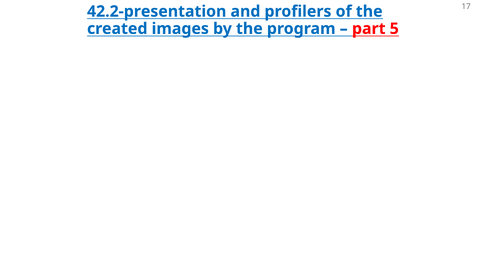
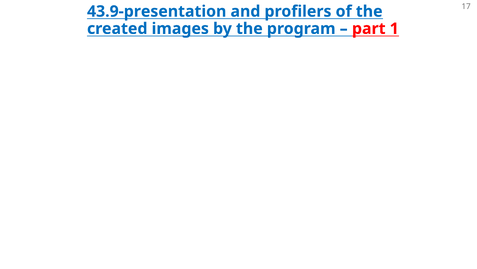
42.2-presentation: 42.2-presentation -> 43.9-presentation
5: 5 -> 1
